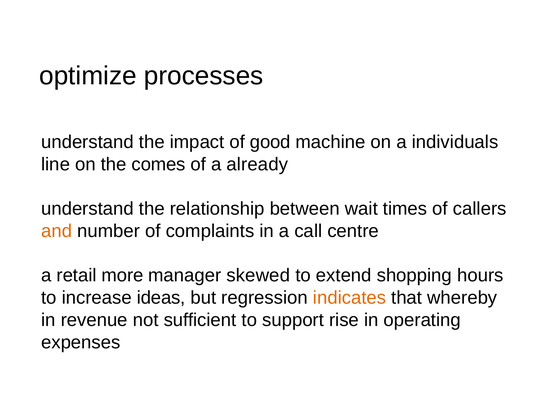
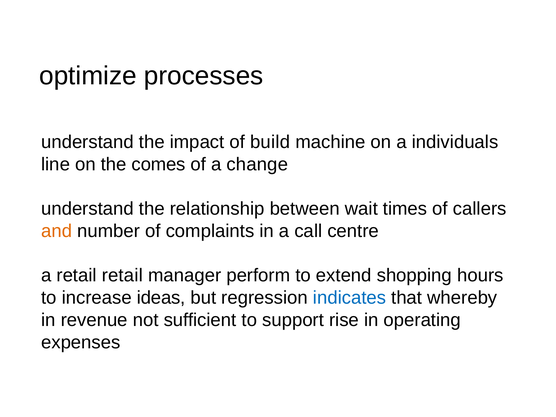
good: good -> build
already: already -> change
retail more: more -> retail
skewed: skewed -> perform
indicates colour: orange -> blue
